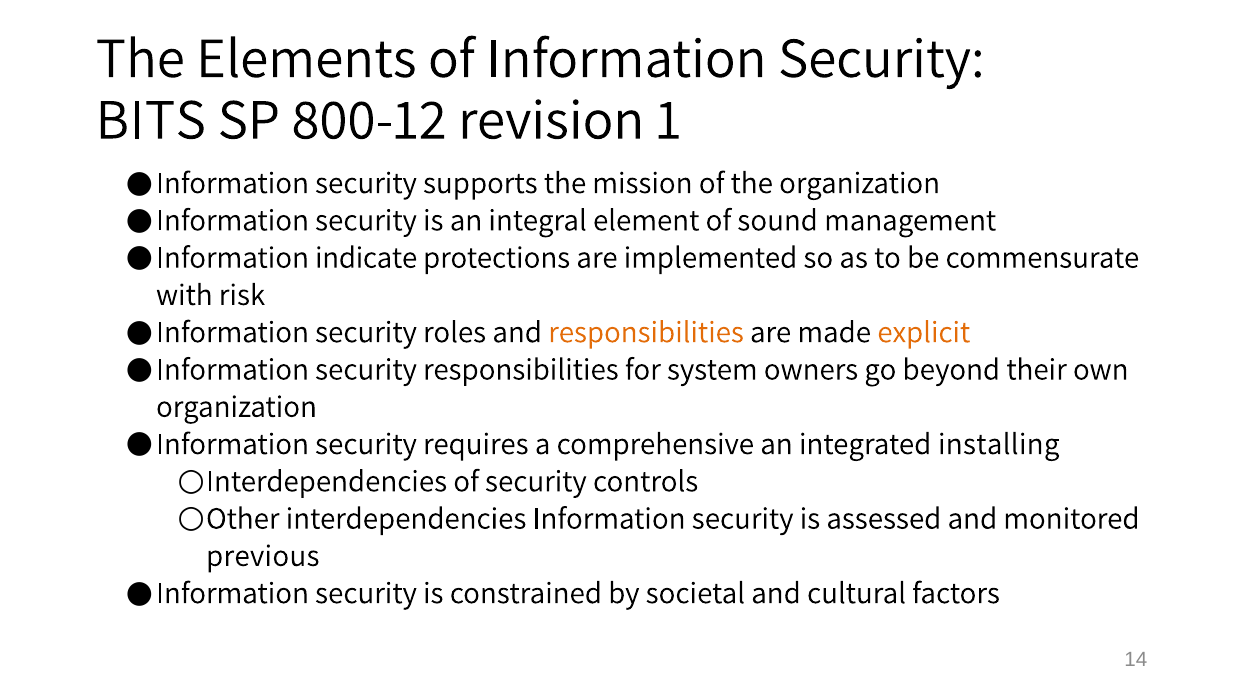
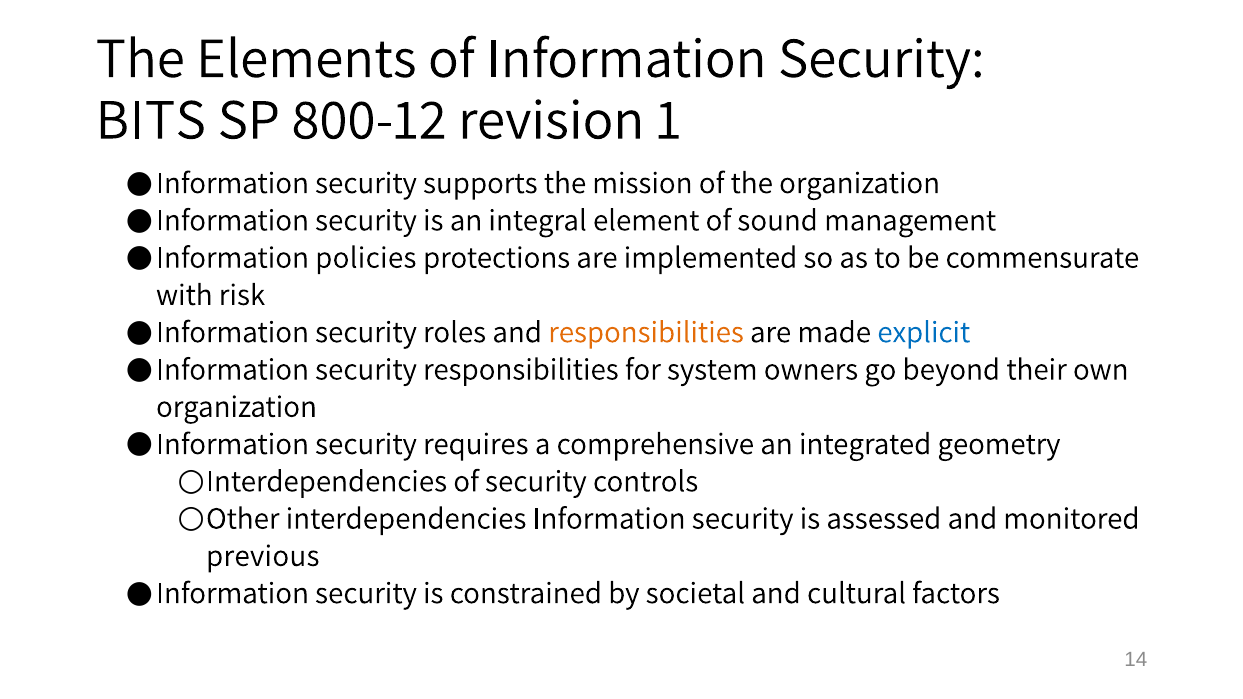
indicate: indicate -> policies
explicit colour: orange -> blue
installing: installing -> geometry
